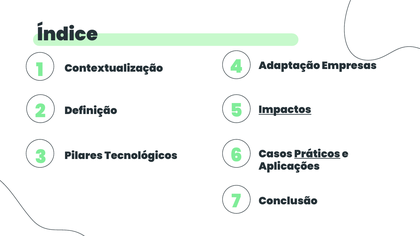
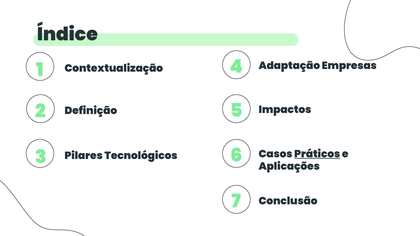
Impactos underline: present -> none
